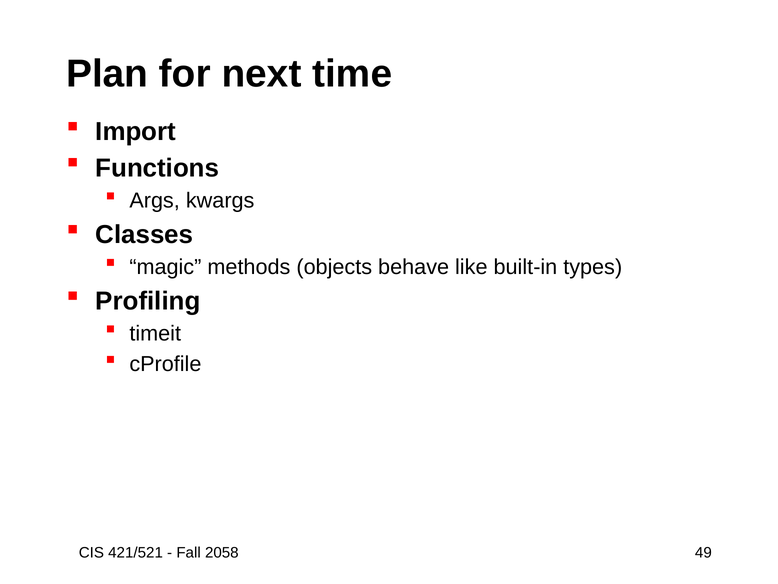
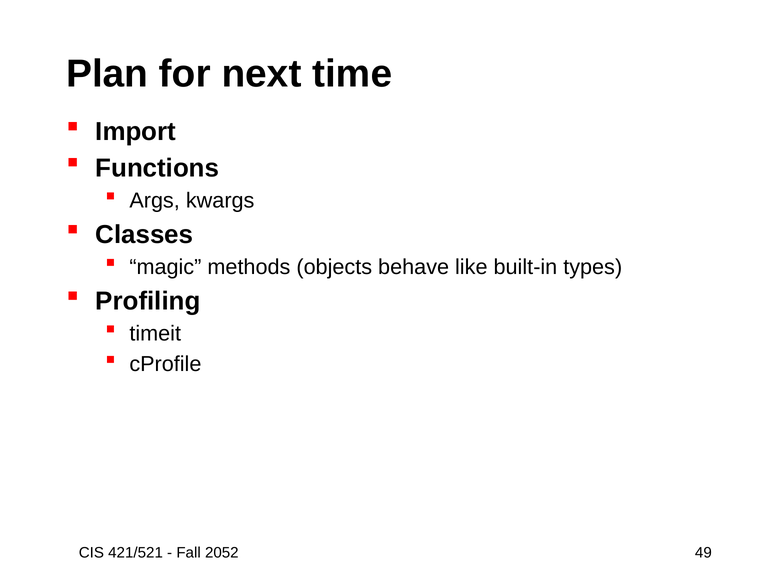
2058: 2058 -> 2052
